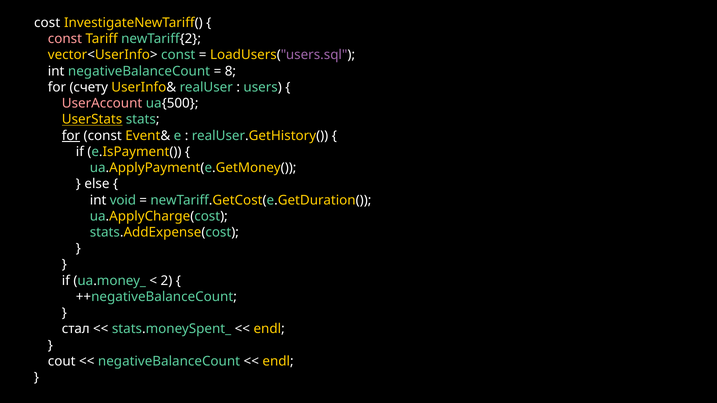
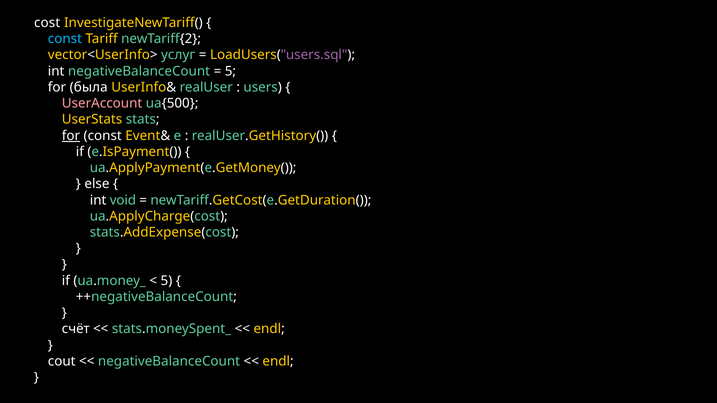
const at (65, 39) colour: pink -> light blue
vector<UserInfo> const: const -> услуг
8 at (230, 71): 8 -> 5
счету: счету -> была
UserStats underline: present -> none
2 at (166, 281): 2 -> 5
стал: стал -> счёт
